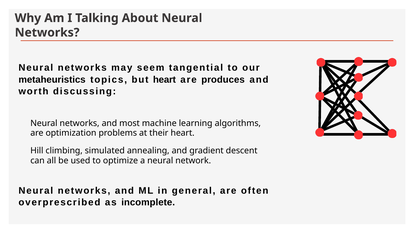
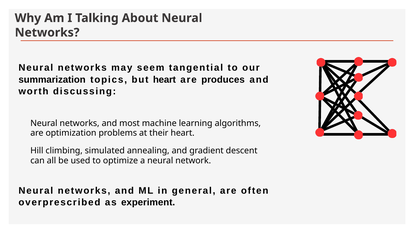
metaheuristics: metaheuristics -> summarization
incomplete: incomplete -> experiment
